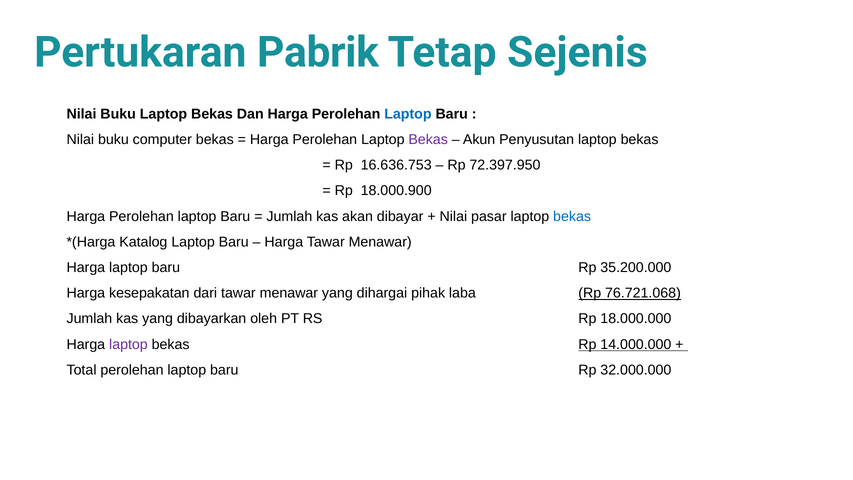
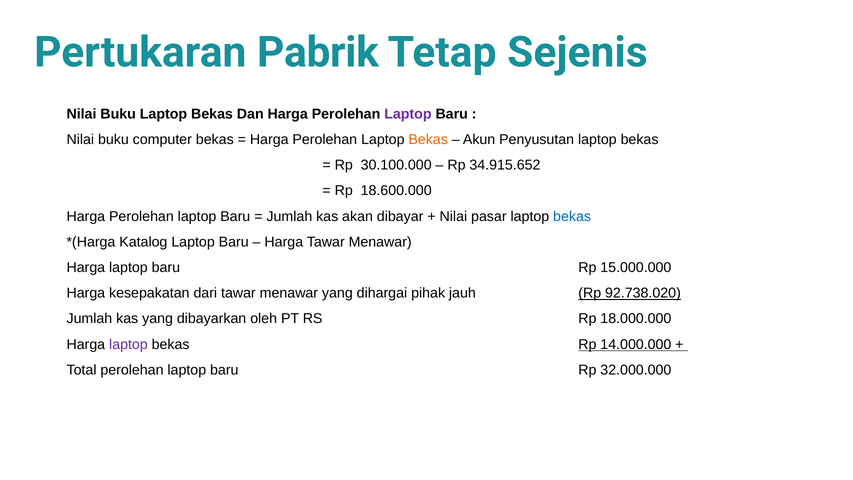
Laptop at (408, 114) colour: blue -> purple
Bekas at (428, 140) colour: purple -> orange
16.636.753: 16.636.753 -> 30.100.000
72.397.950: 72.397.950 -> 34.915.652
18.000.900: 18.000.900 -> 18.600.000
35.200.000: 35.200.000 -> 15.000.000
laba: laba -> jauh
76.721.068: 76.721.068 -> 92.738.020
